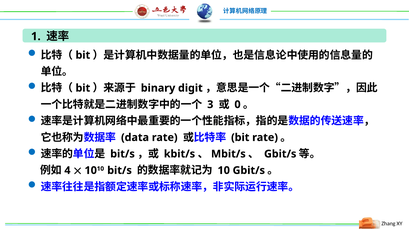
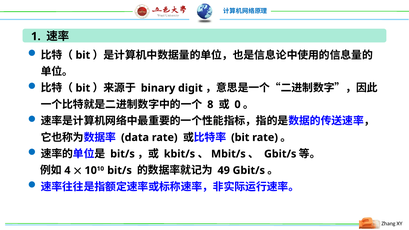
3: 3 -> 8
10: 10 -> 49
